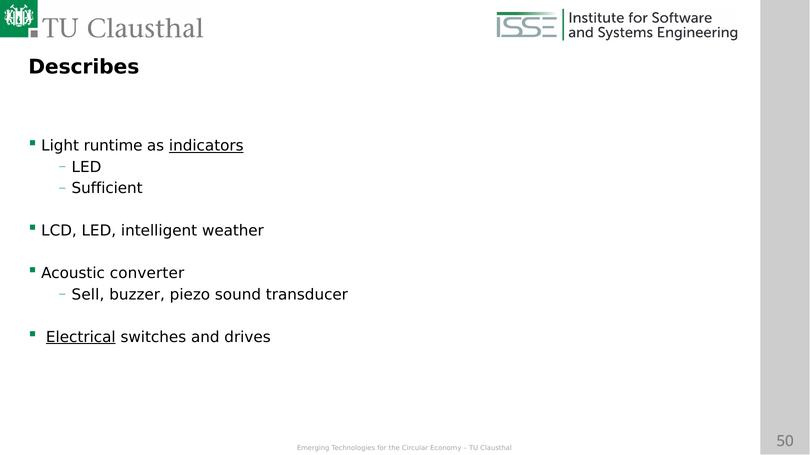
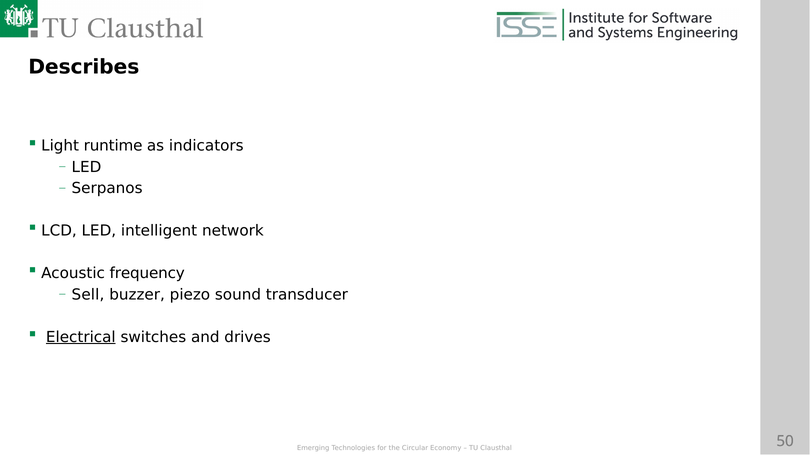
indicators underline: present -> none
Sufficient: Sufficient -> Serpanos
weather: weather -> network
converter: converter -> frequency
